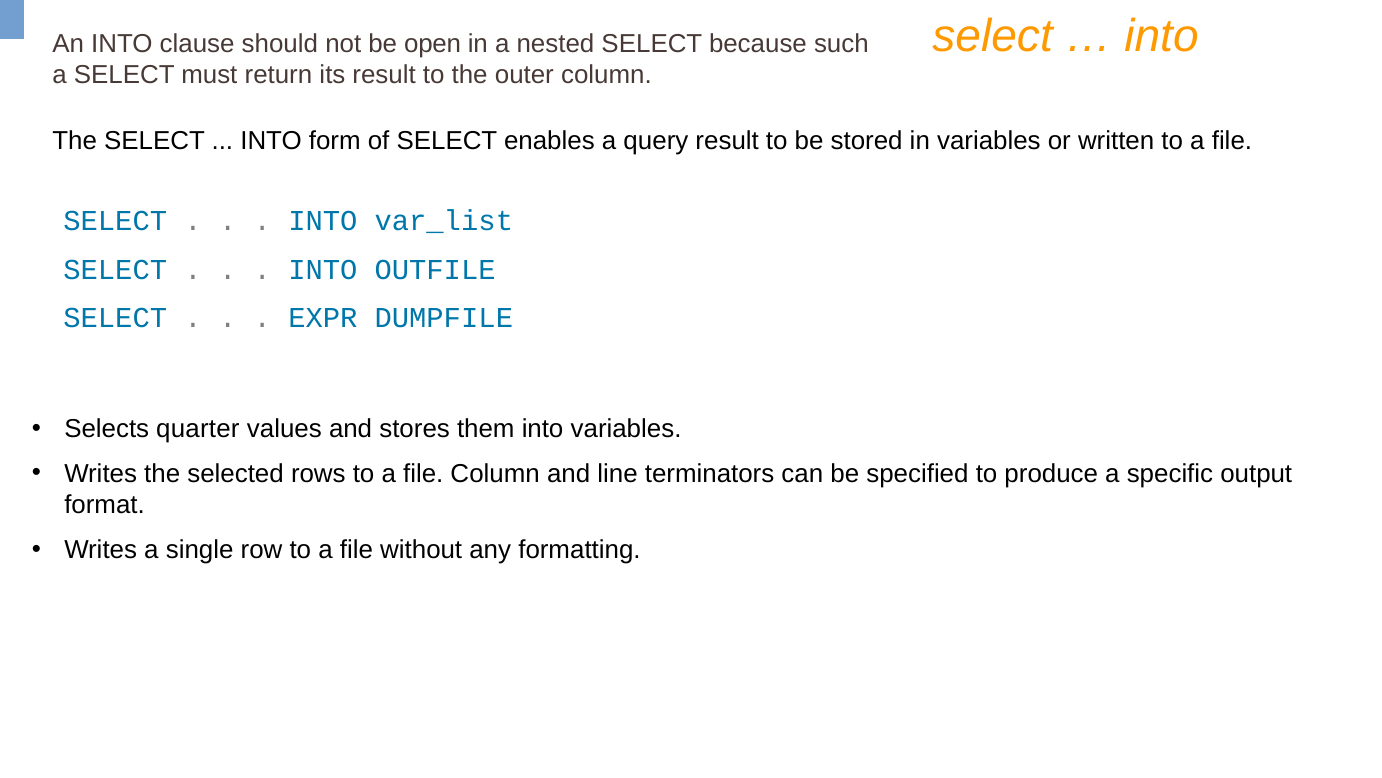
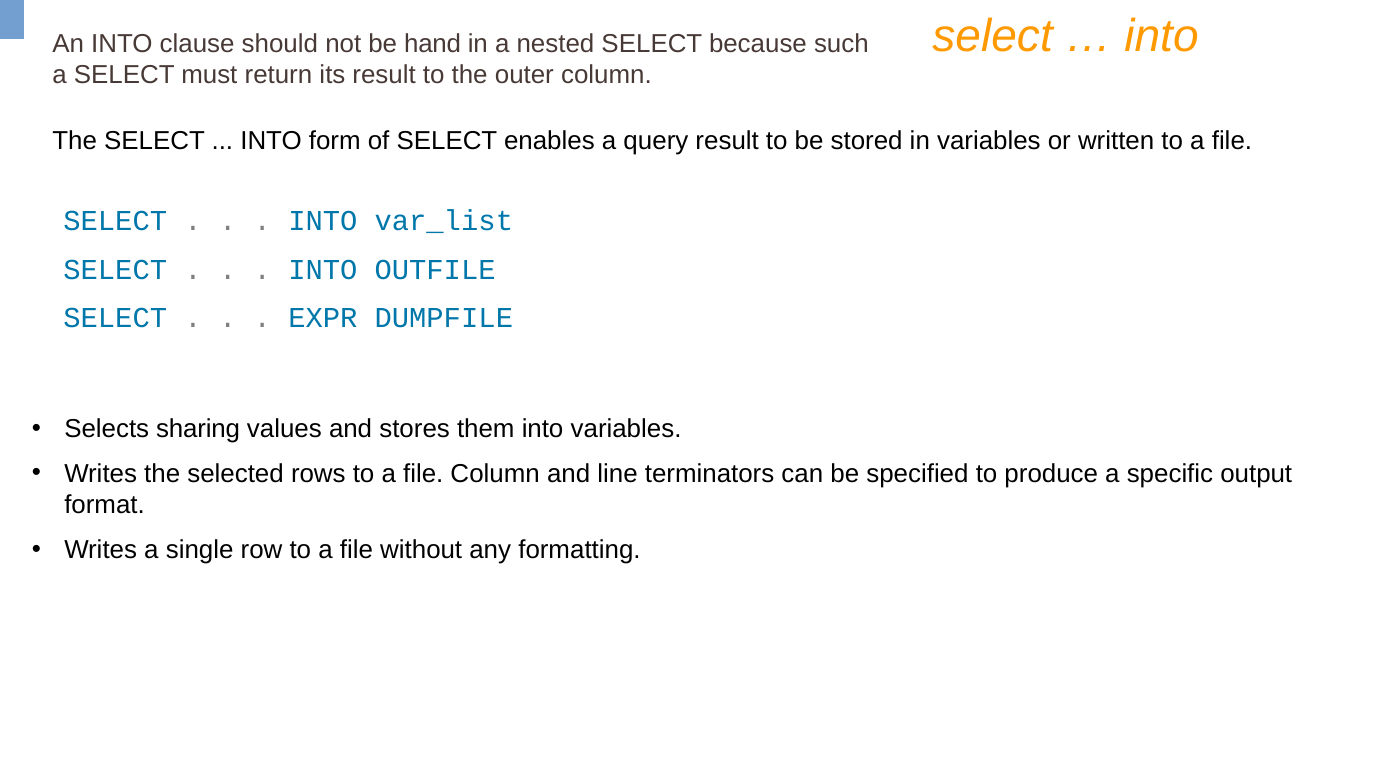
open: open -> hand
quarter: quarter -> sharing
